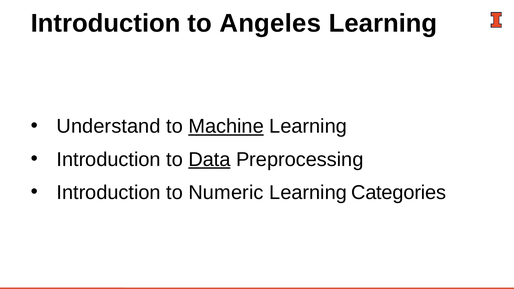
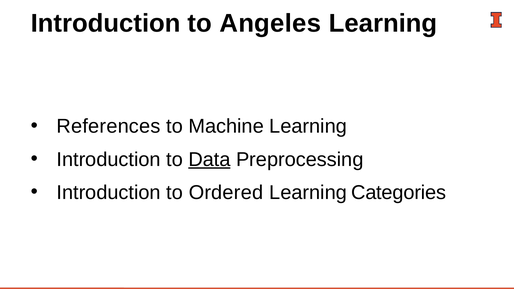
Understand: Understand -> References
Machine underline: present -> none
Numeric: Numeric -> Ordered
